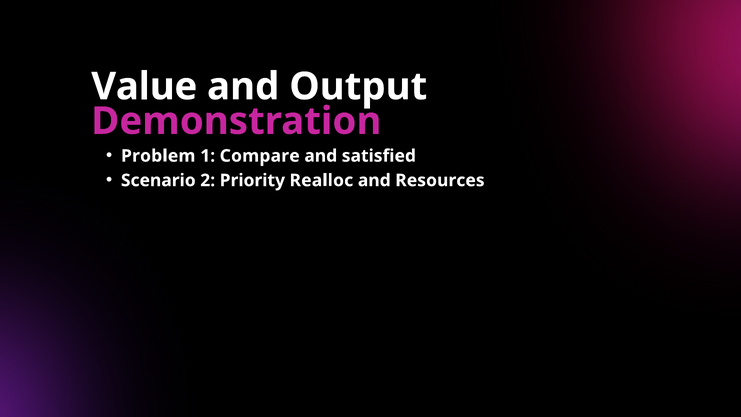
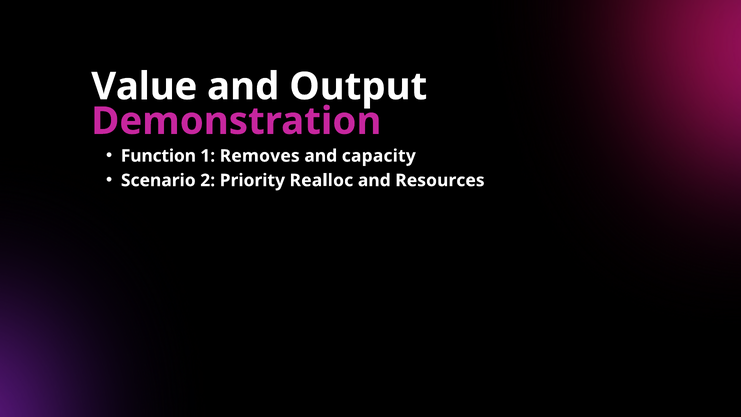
Problem: Problem -> Function
Compare: Compare -> Removes
satisfied: satisfied -> capacity
